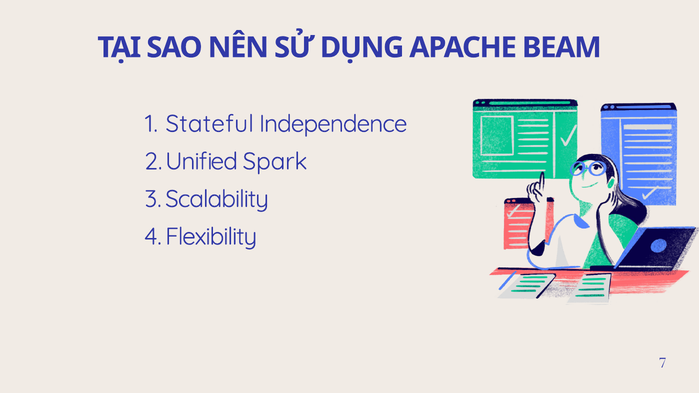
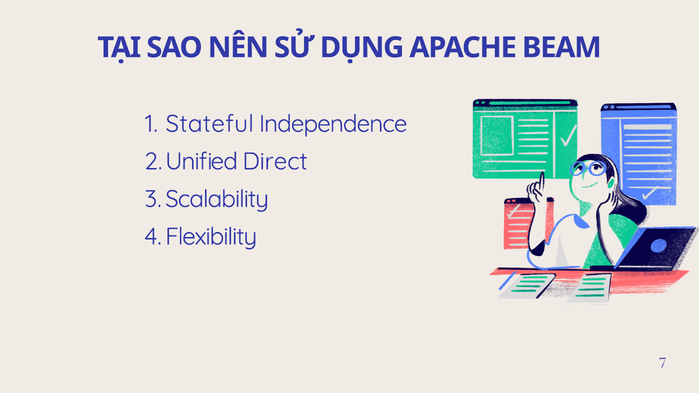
Spark: Spark -> Direct
